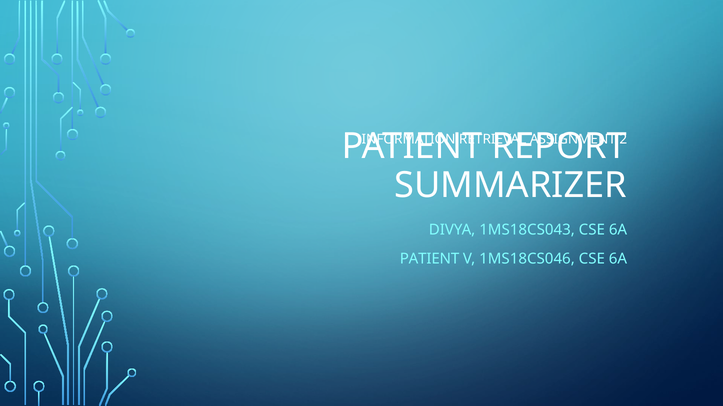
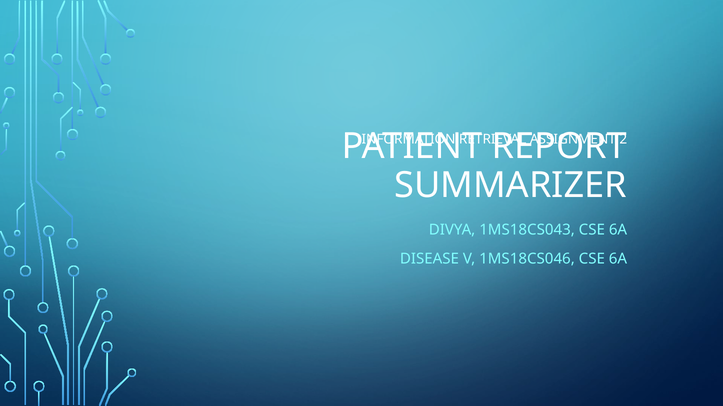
PATIENT at (430, 259): PATIENT -> DISEASE
